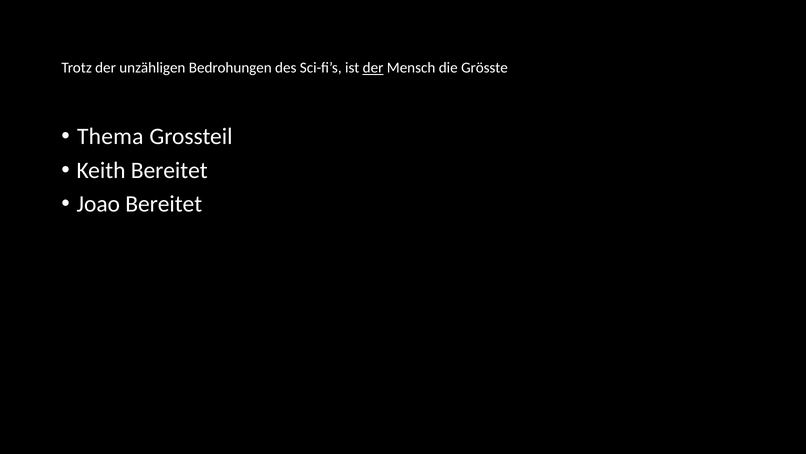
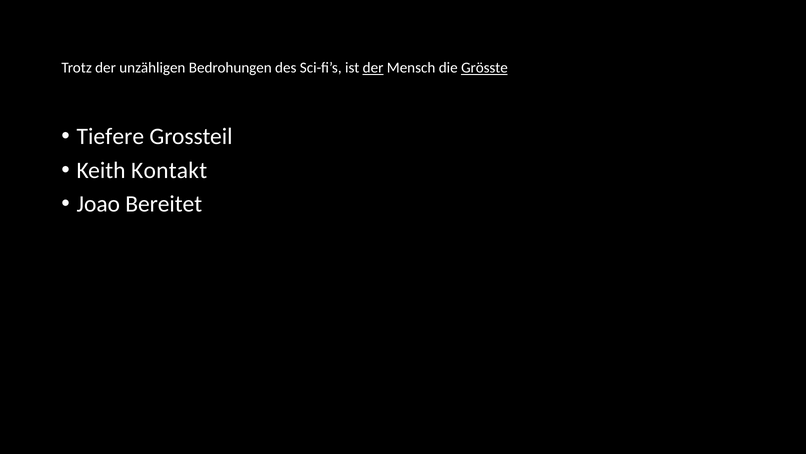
Grösste underline: none -> present
Thema: Thema -> Tiefere
Keith Bereitet: Bereitet -> Kontakt
